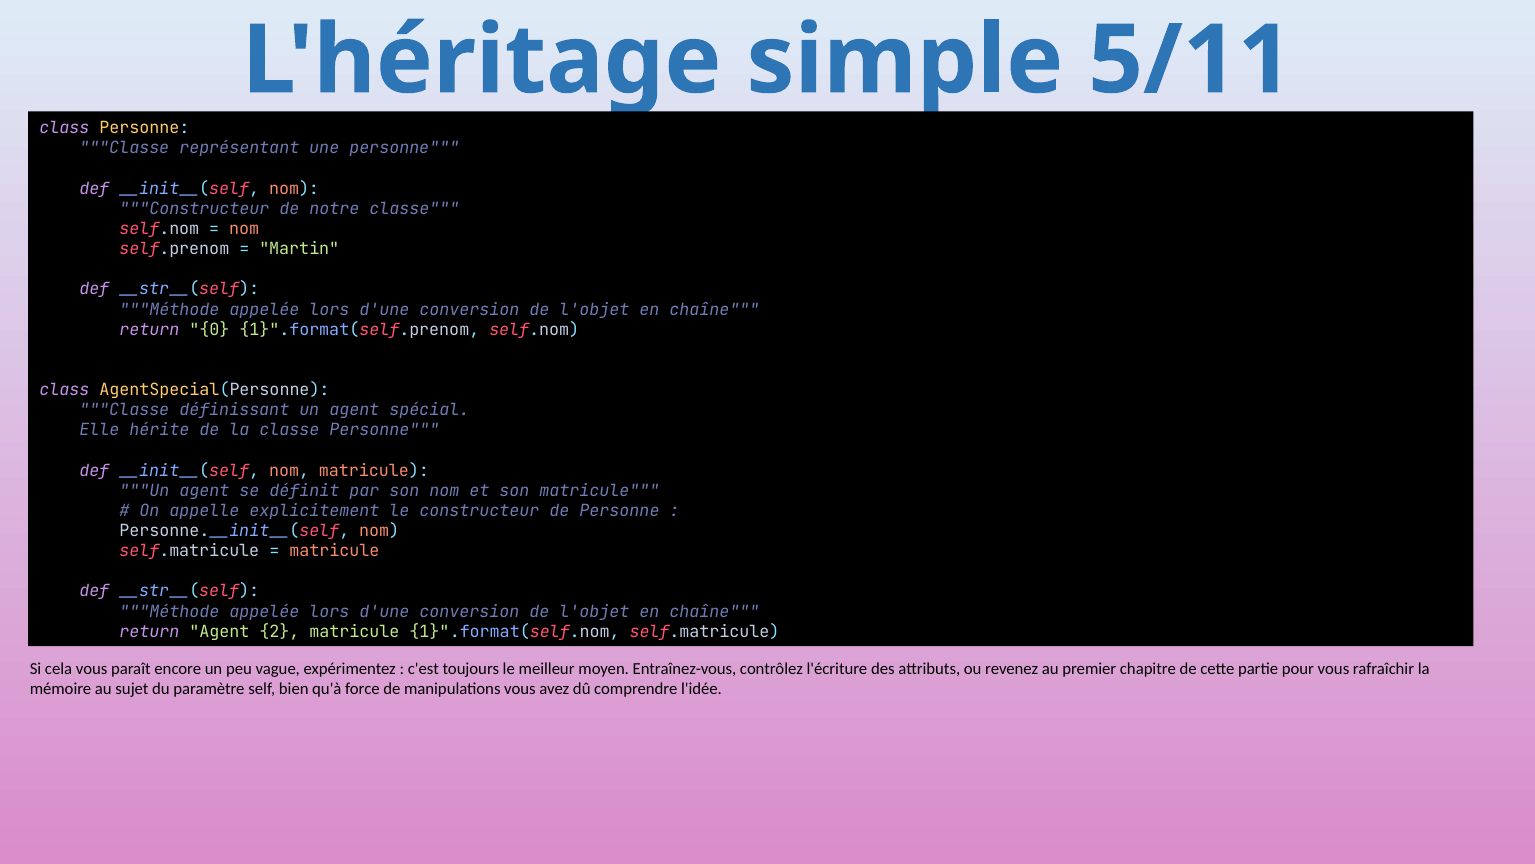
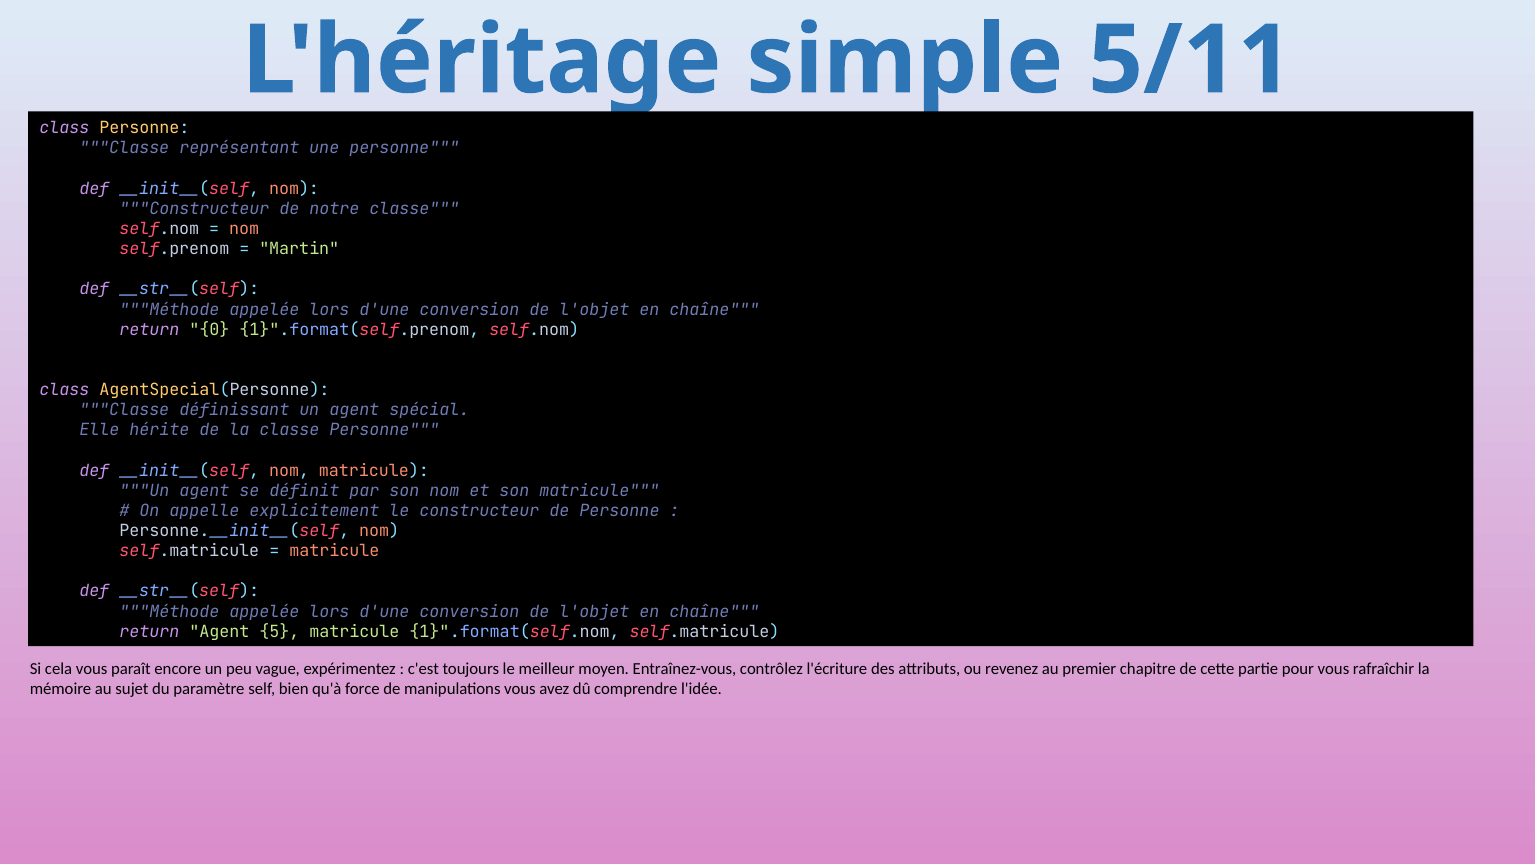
2: 2 -> 5
